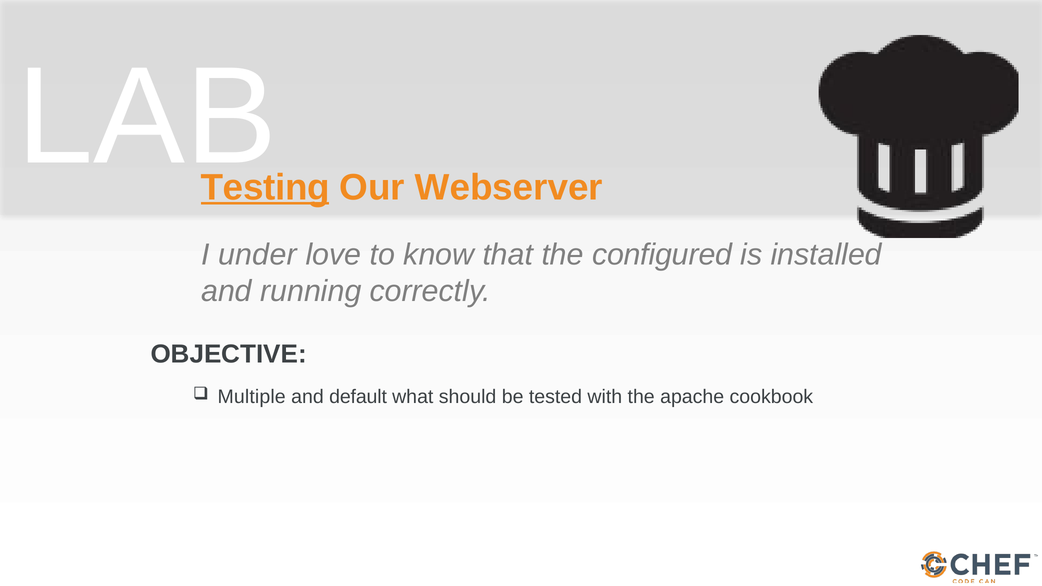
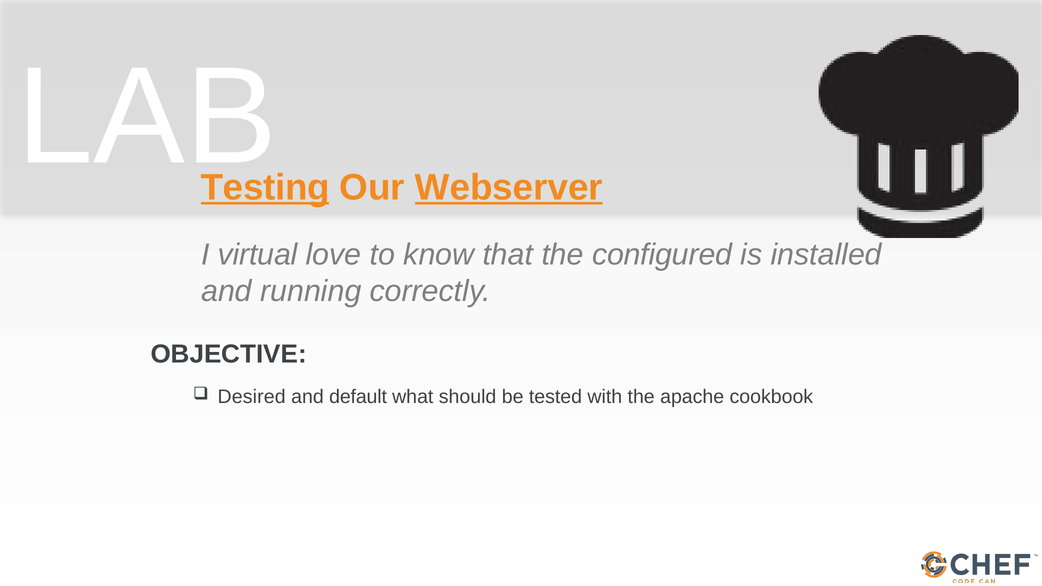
Webserver underline: none -> present
under: under -> virtual
Multiple: Multiple -> Desired
